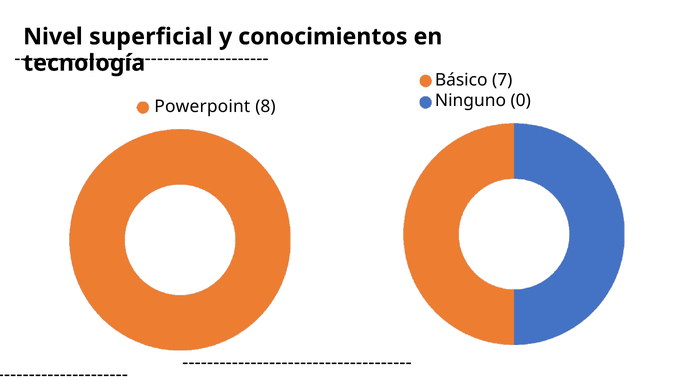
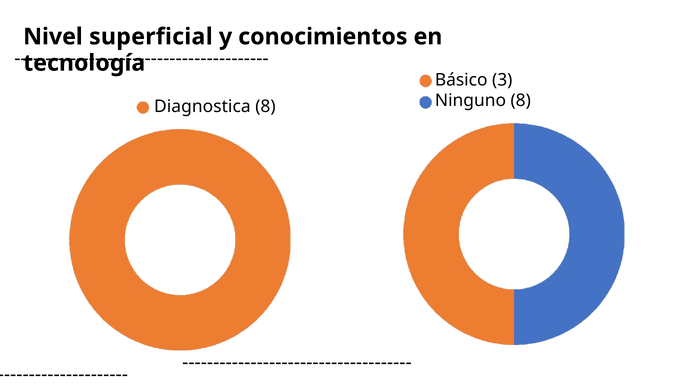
7: 7 -> 3
Ninguno 0: 0 -> 8
Powerpoint: Powerpoint -> Diagnostica
